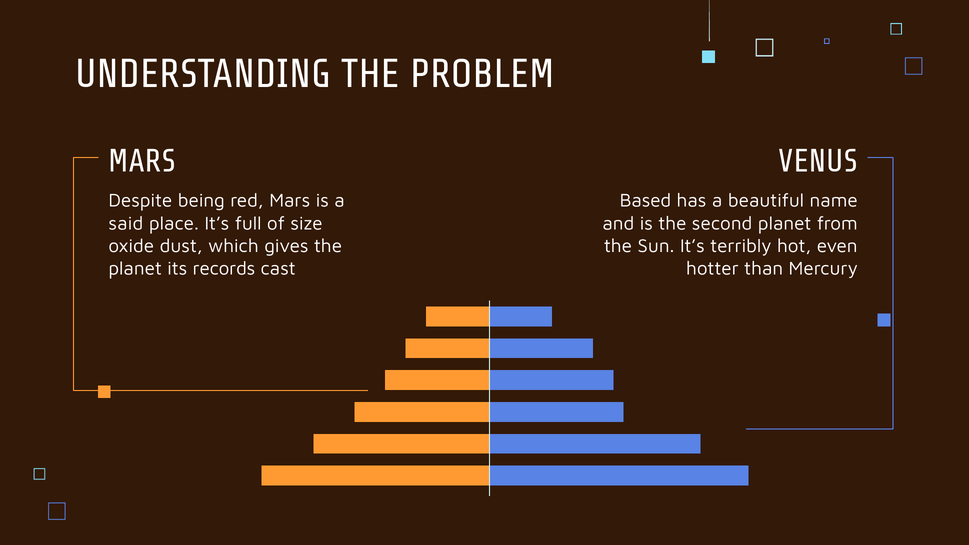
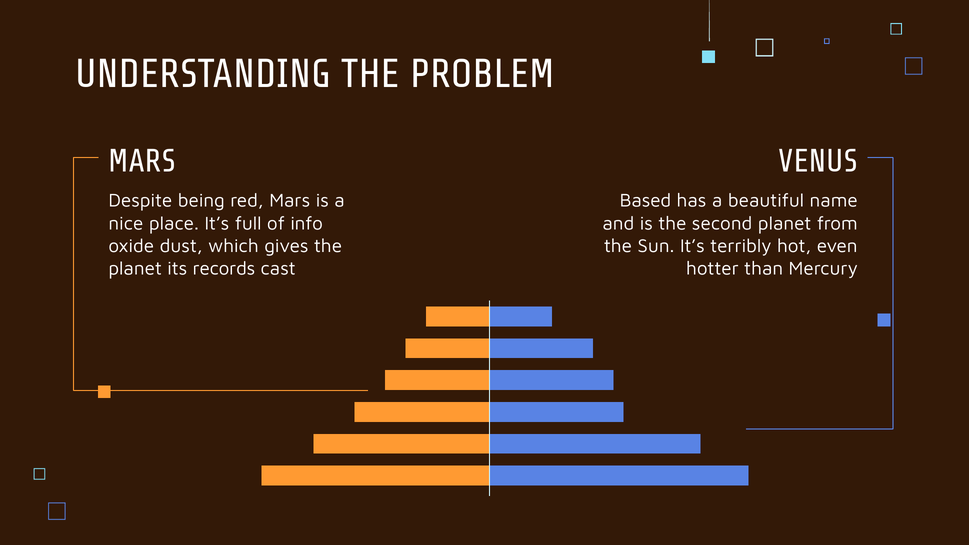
said: said -> nice
size: size -> info
